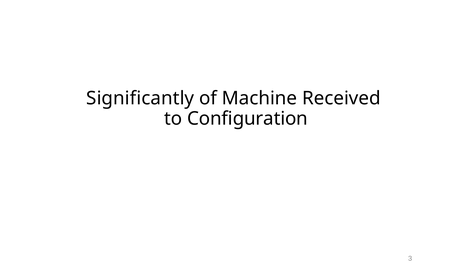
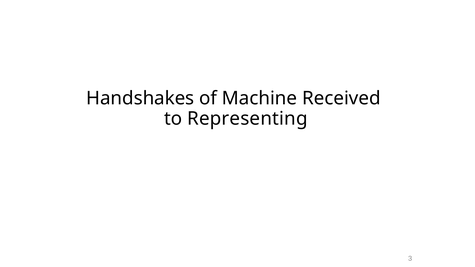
Significantly: Significantly -> Handshakes
Configuration: Configuration -> Representing
